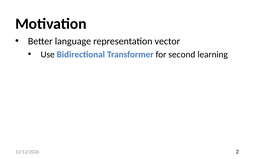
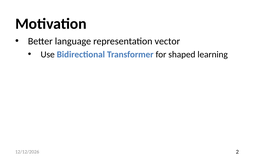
second: second -> shaped
